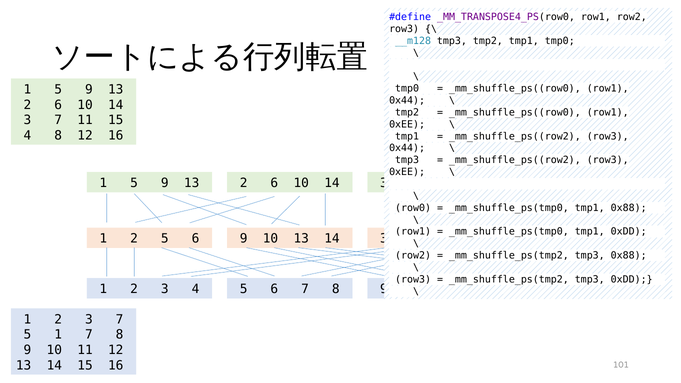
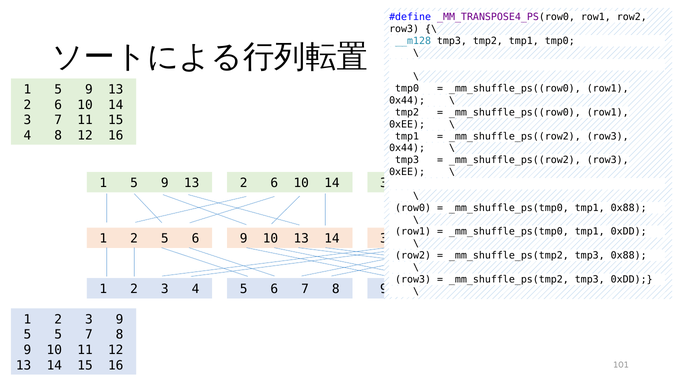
2 3 7: 7 -> 9
5 1: 1 -> 5
